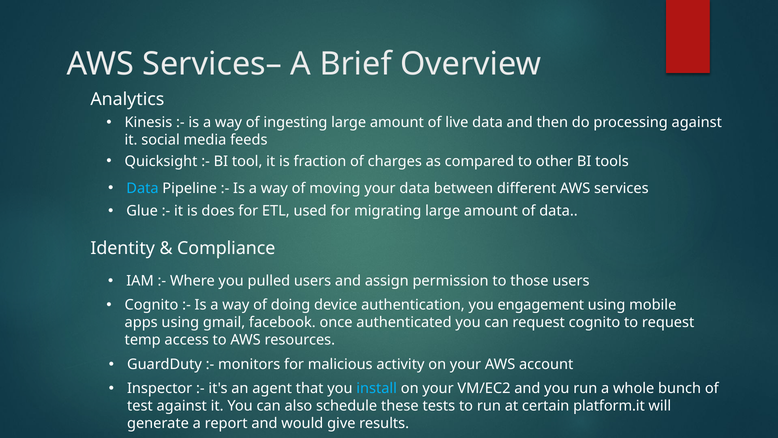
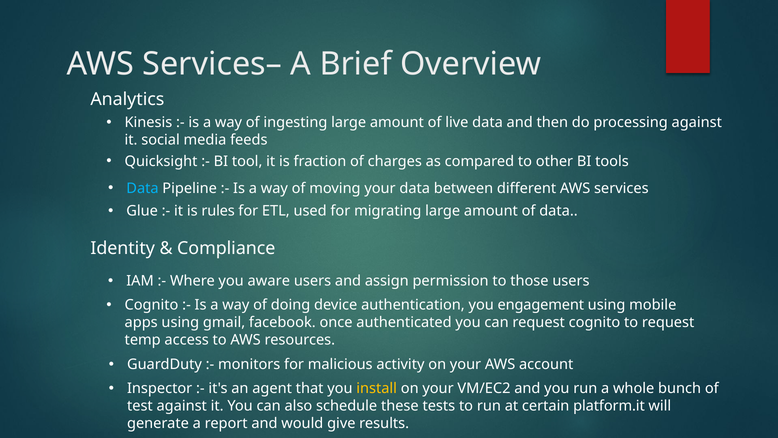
does: does -> rules
pulled: pulled -> aware
install colour: light blue -> yellow
